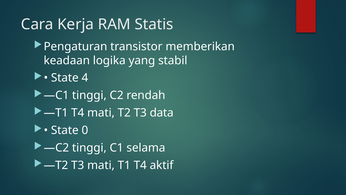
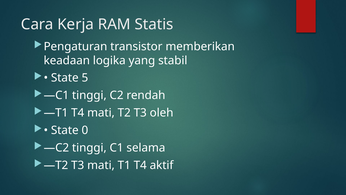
4: 4 -> 5
data: data -> oleh
